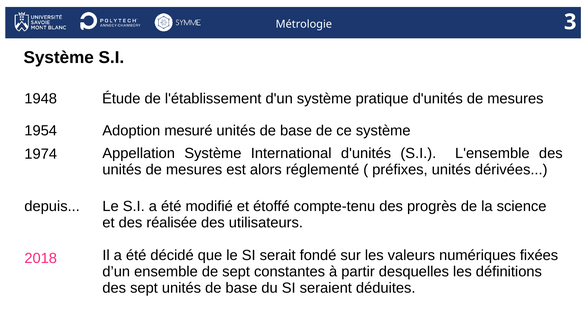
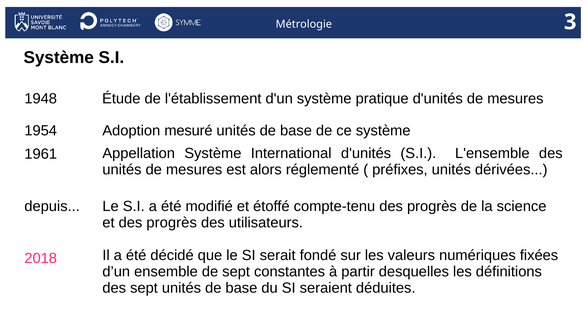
1974: 1974 -> 1961
et des réalisée: réalisée -> progrès
